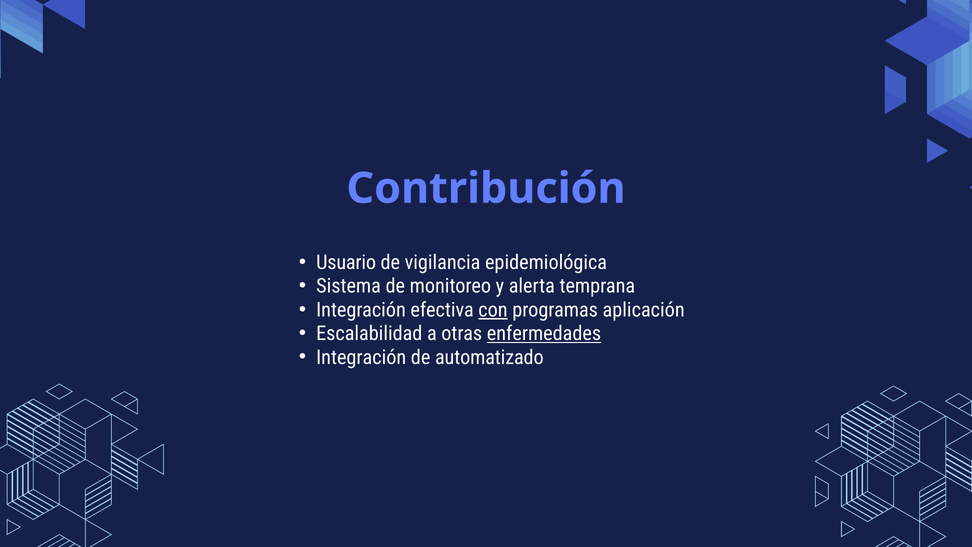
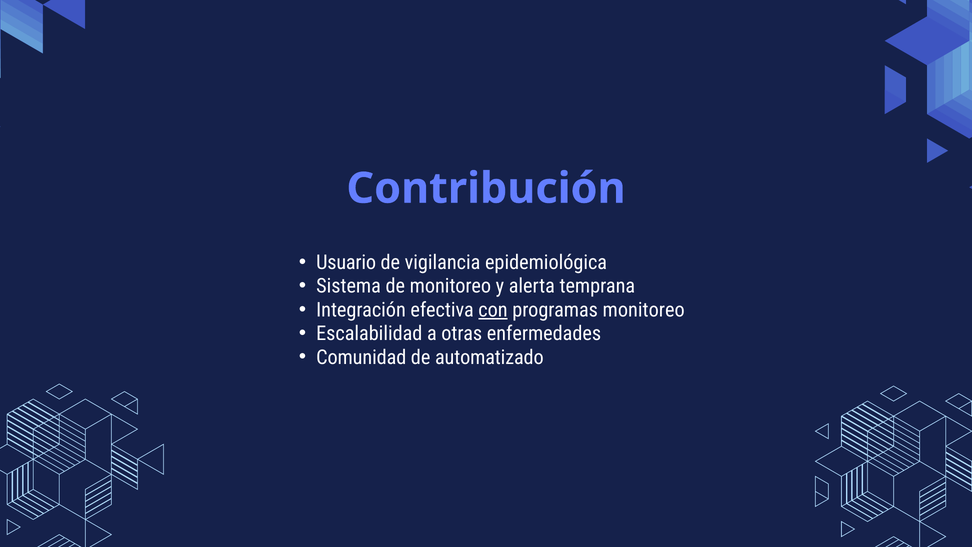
programas aplicación: aplicación -> monitoreo
enfermedades underline: present -> none
Integración at (361, 357): Integración -> Comunidad
